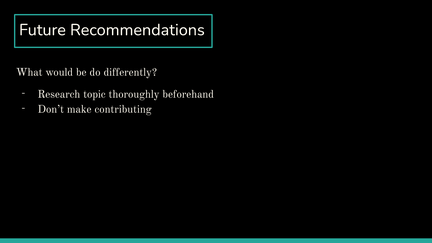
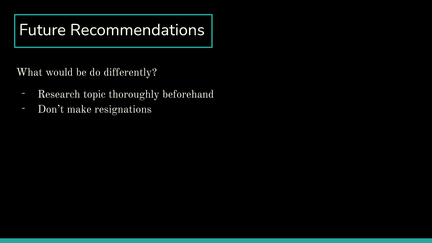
contributing: contributing -> resignations
